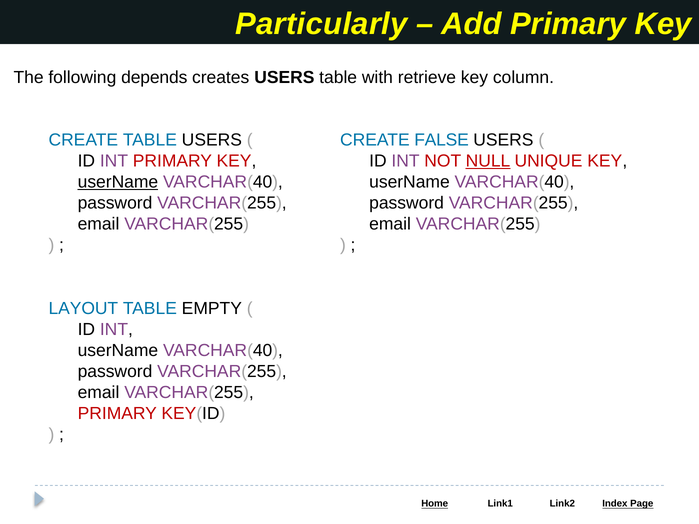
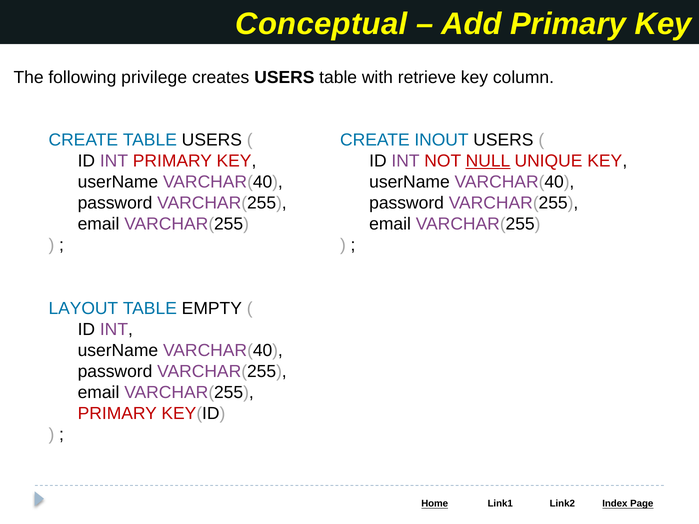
Particularly: Particularly -> Conceptual
depends: depends -> privilege
FALSE: FALSE -> INOUT
userName at (118, 182) underline: present -> none
